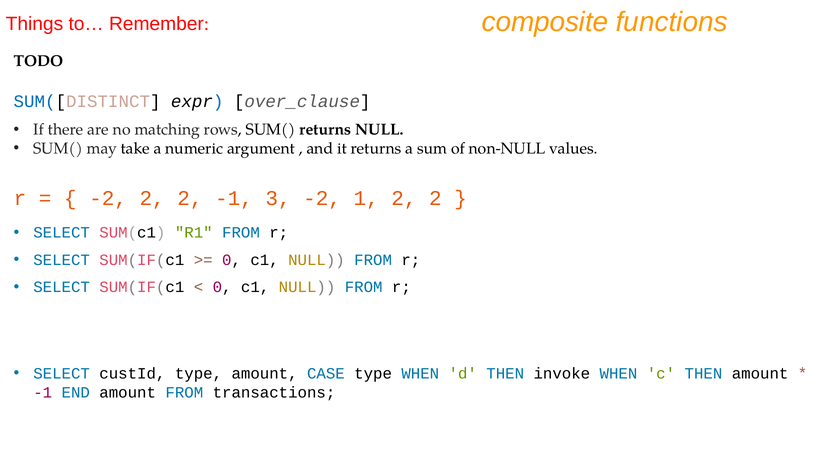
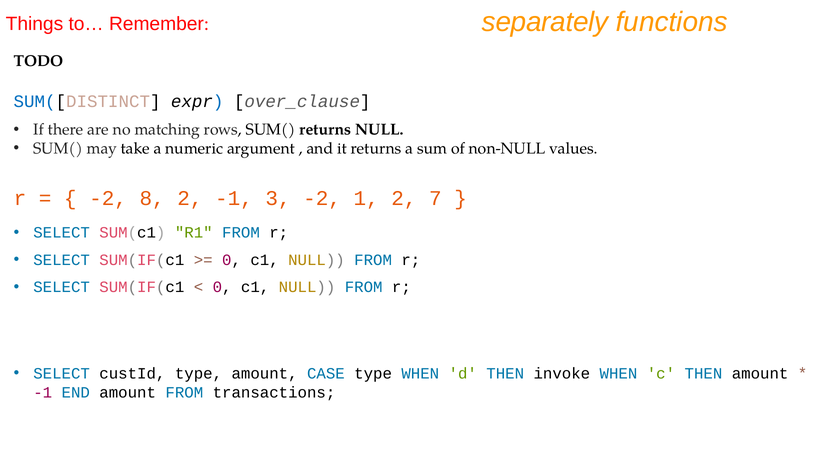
composite: composite -> separately
-2 2: 2 -> 8
1 2 2: 2 -> 7
